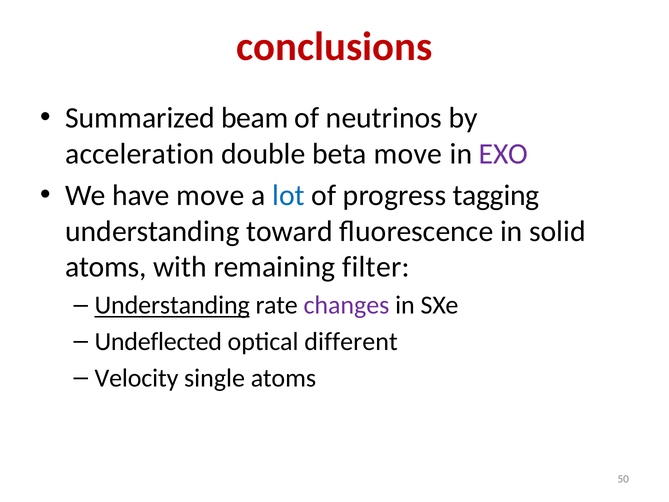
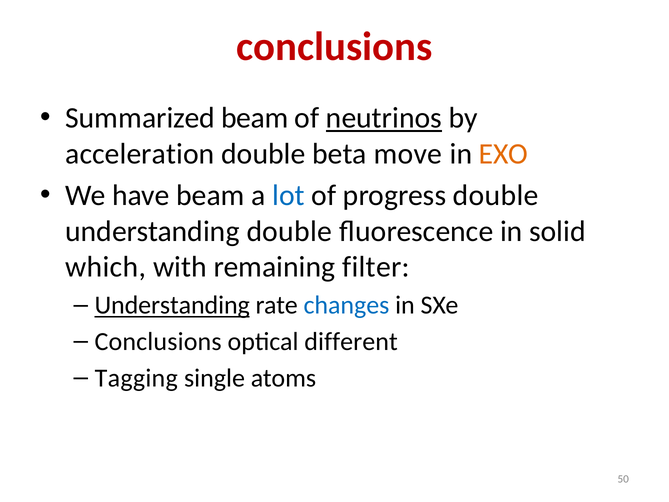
neutrinos underline: none -> present
EXO colour: purple -> orange
have move: move -> beam
progress tagging: tagging -> double
understanding toward: toward -> double
atoms at (106, 267): atoms -> which
changes colour: purple -> blue
Undeflected at (158, 342): Undeflected -> Conclusions
Velocity: Velocity -> Tagging
